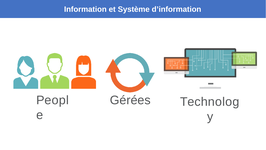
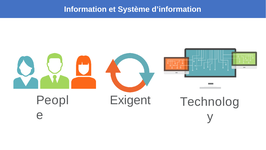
Gérées: Gérées -> Exigent
